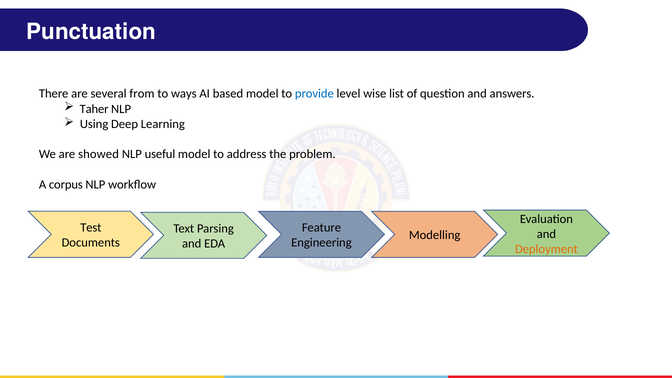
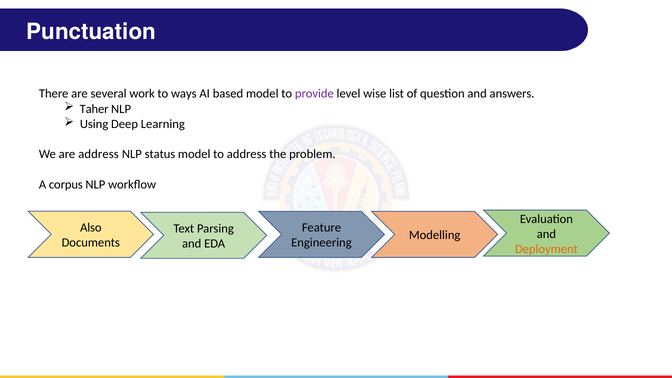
from: from -> work
provide colour: blue -> purple
are showed: showed -> address
useful: useful -> status
Test: Test -> Also
